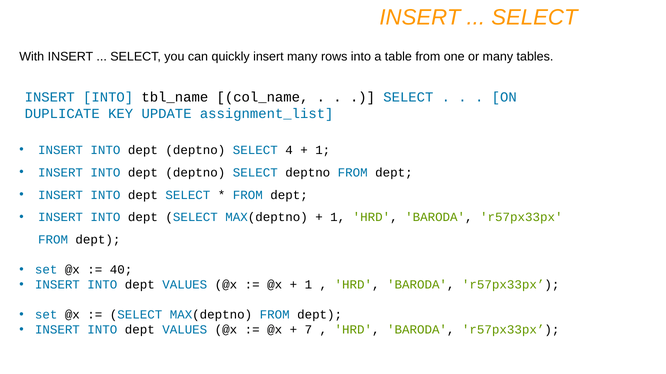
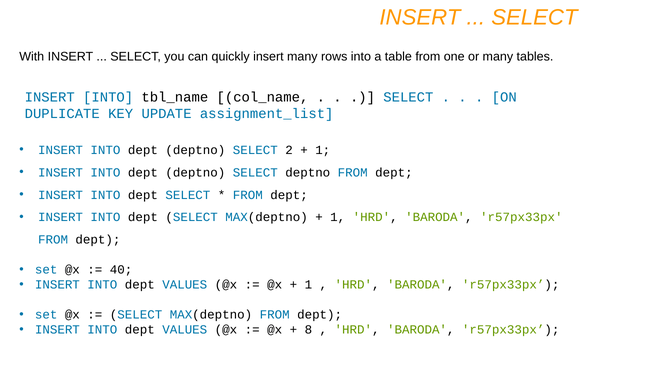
4: 4 -> 2
7: 7 -> 8
